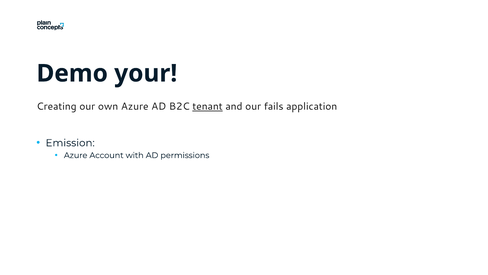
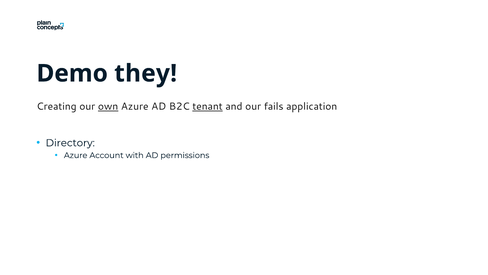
your: your -> they
own underline: none -> present
Emission: Emission -> Directory
